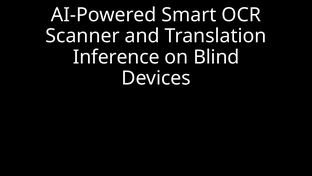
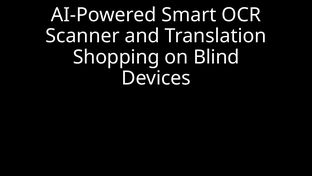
Inference: Inference -> Shopping
